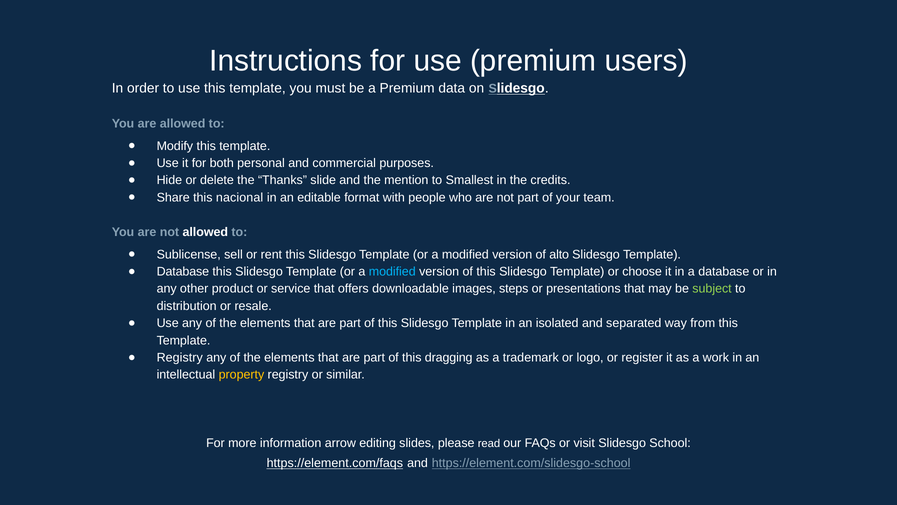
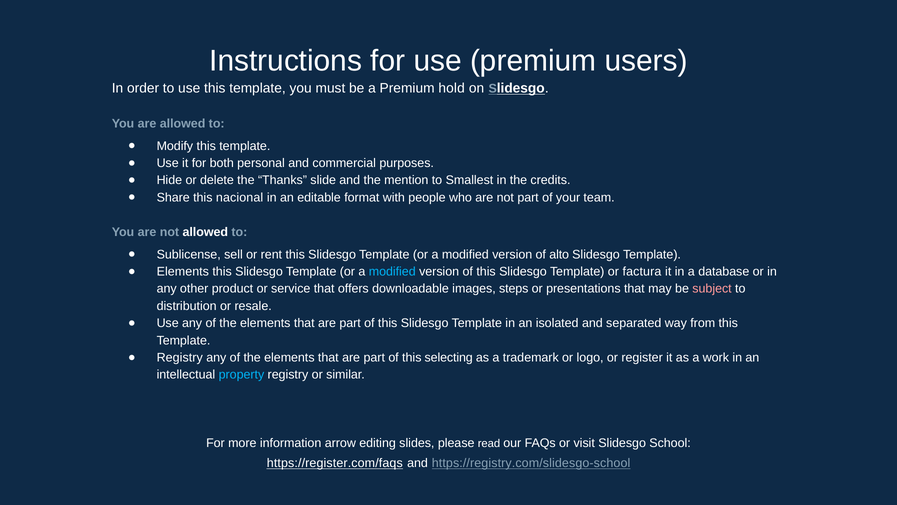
data: data -> hold
Database at (183, 271): Database -> Elements
choose: choose -> factura
subject colour: light green -> pink
dragging: dragging -> selecting
property colour: yellow -> light blue
https://element.com/faqs: https://element.com/faqs -> https://register.com/faqs
https://element.com/slidesgo-school: https://element.com/slidesgo-school -> https://registry.com/slidesgo-school
